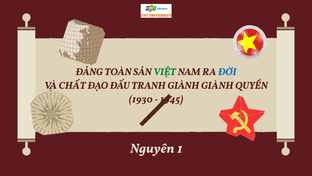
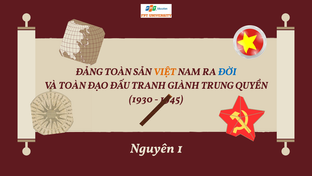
VIỆT colour: green -> orange
VÀ CHẤT: CHẤT -> TOÀN
GIÀNH at (217, 85): GIÀNH -> TRUNG
